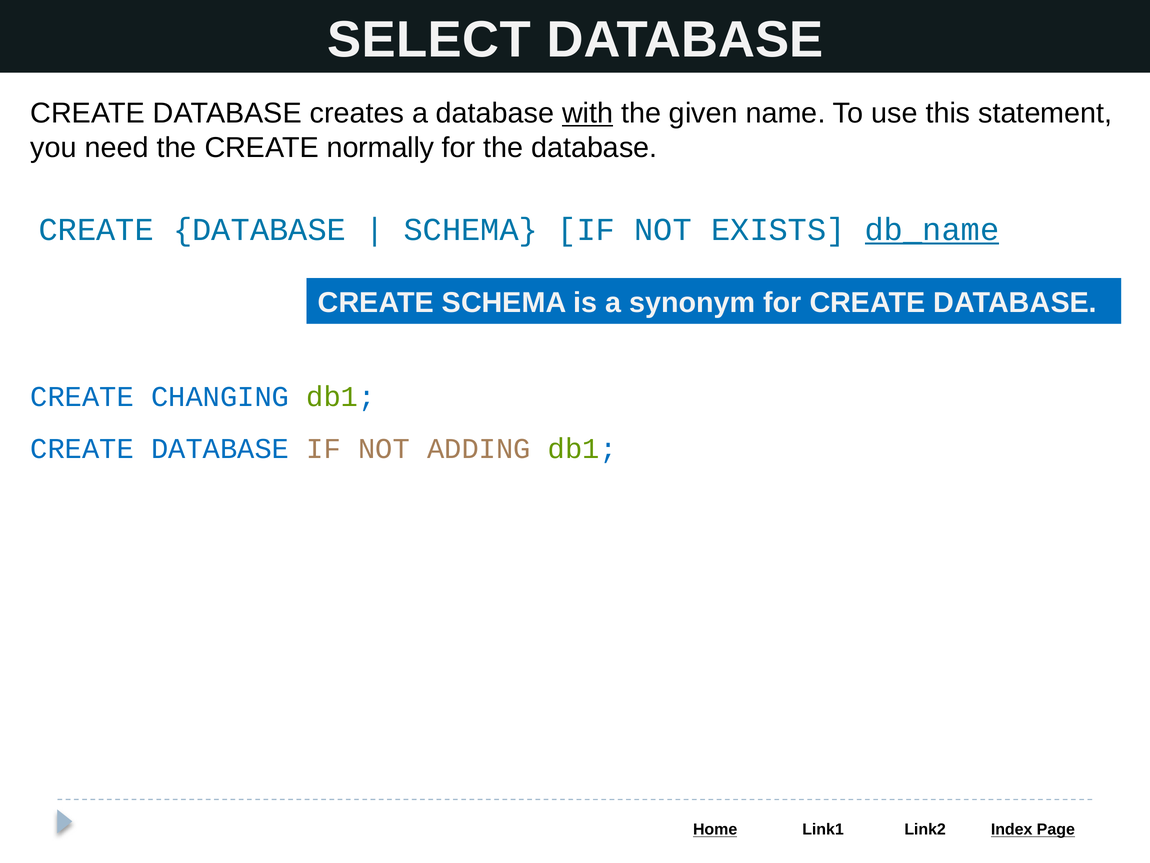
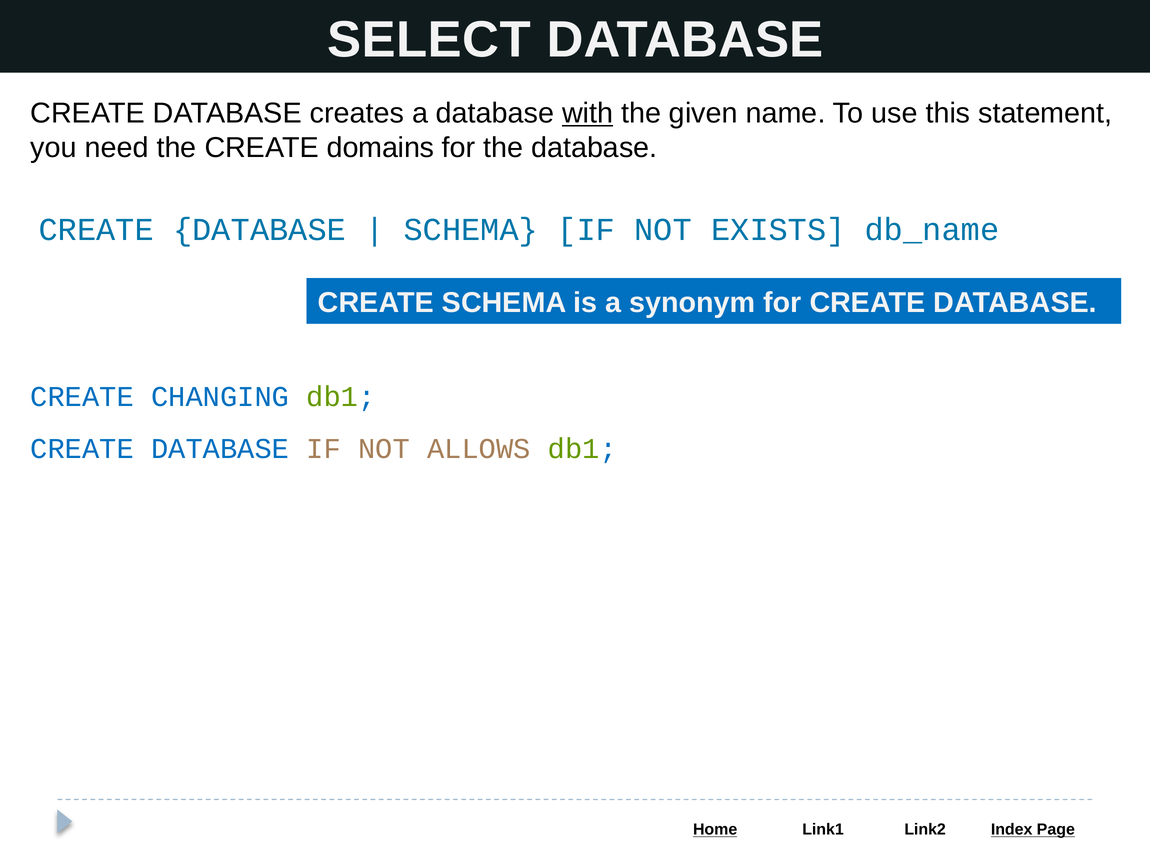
normally: normally -> domains
db_name underline: present -> none
ADDING: ADDING -> ALLOWS
